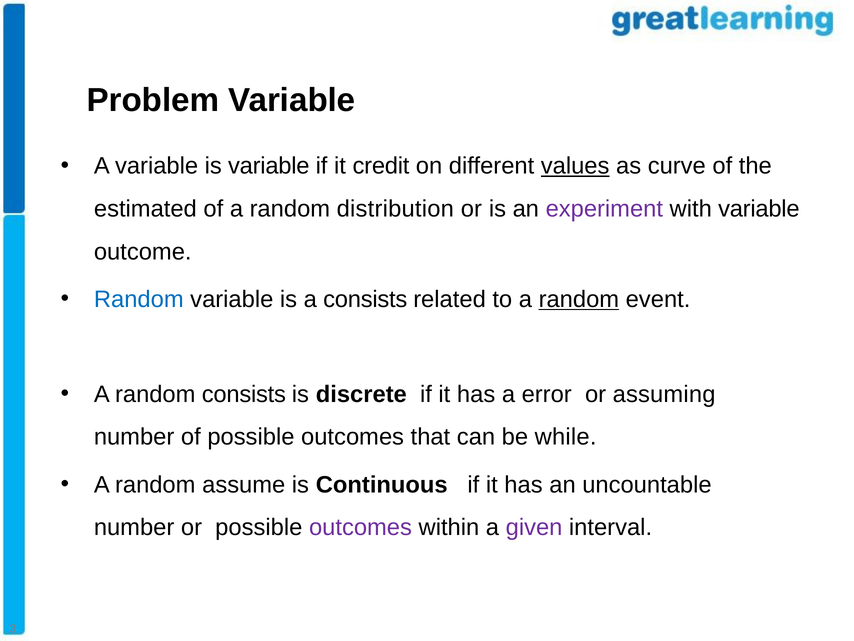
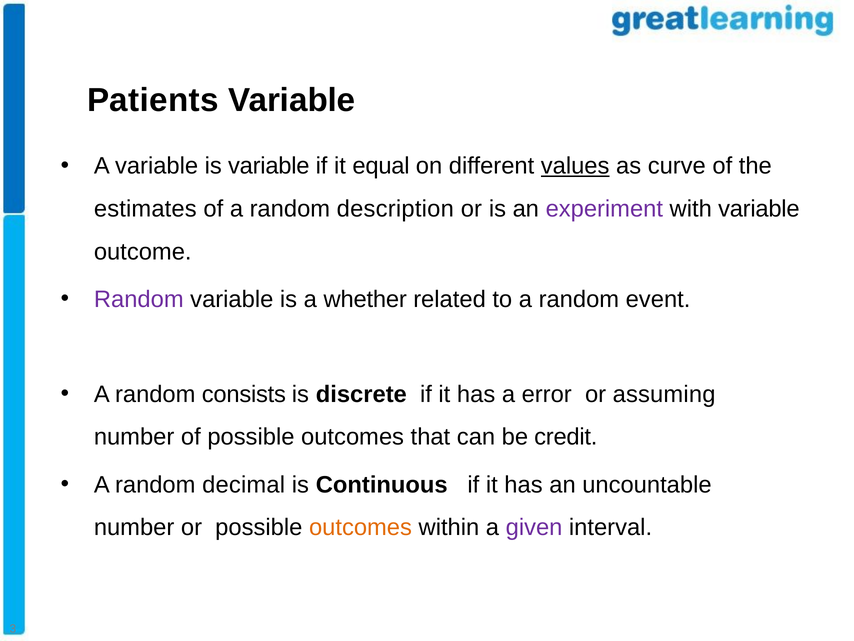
Problem: Problem -> Patients
credit: credit -> equal
estimated: estimated -> estimates
distribution: distribution -> description
Random at (139, 299) colour: blue -> purple
a consists: consists -> whether
random at (579, 299) underline: present -> none
while: while -> credit
assume: assume -> decimal
outcomes at (360, 527) colour: purple -> orange
